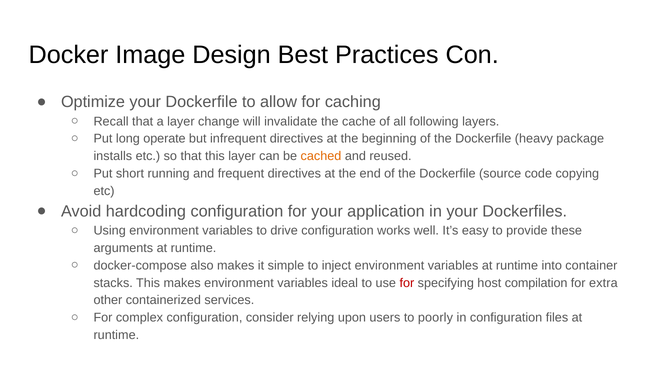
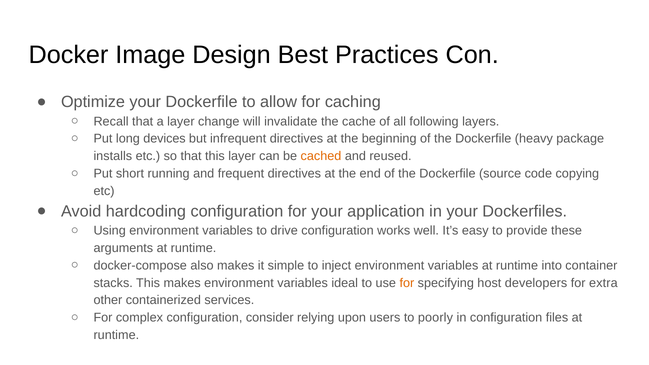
operate: operate -> devices
for at (407, 283) colour: red -> orange
compilation: compilation -> developers
